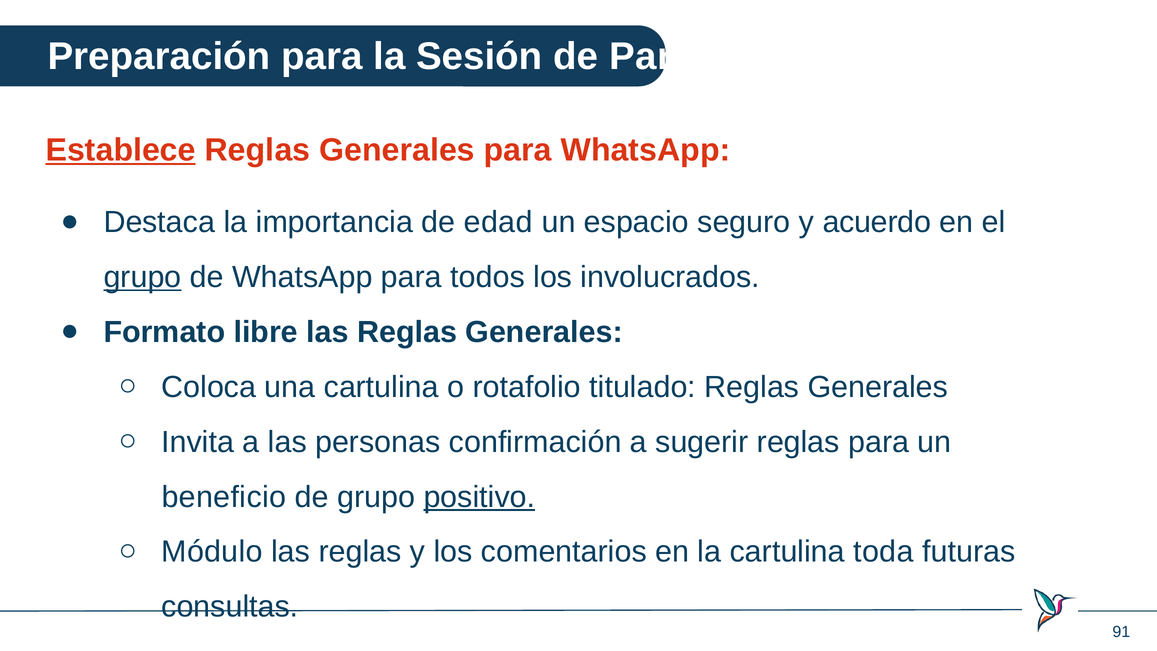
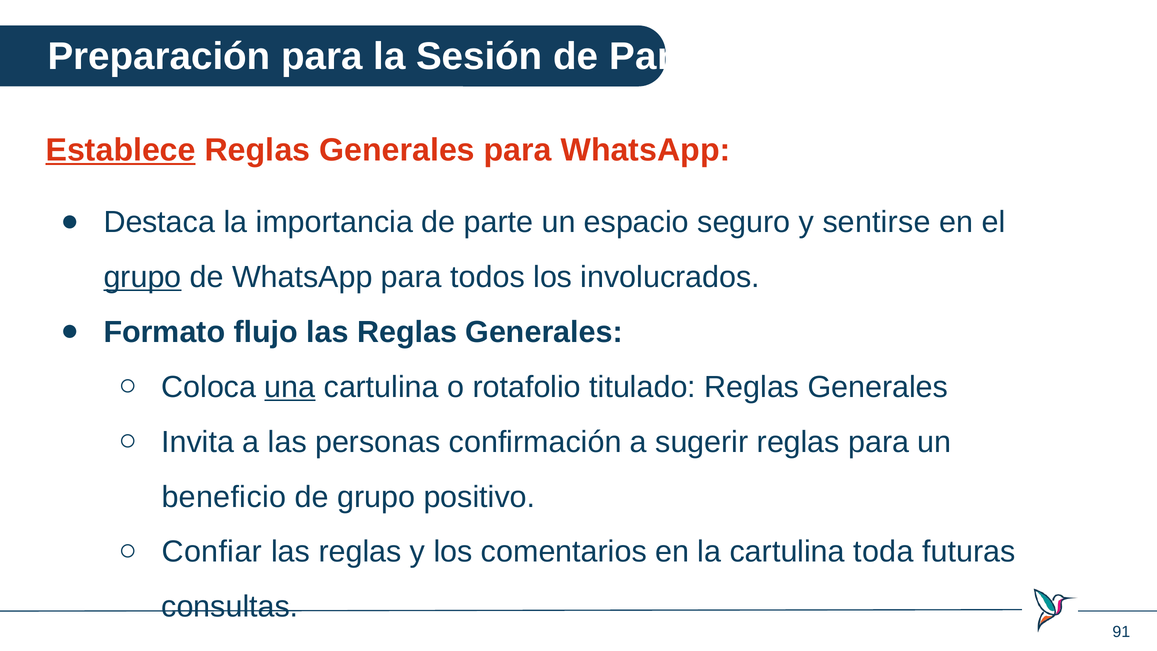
edad: edad -> parte
acuerdo: acuerdo -> sentirse
libre: libre -> flujo
una underline: none -> present
positivo underline: present -> none
Módulo: Módulo -> Confiar
